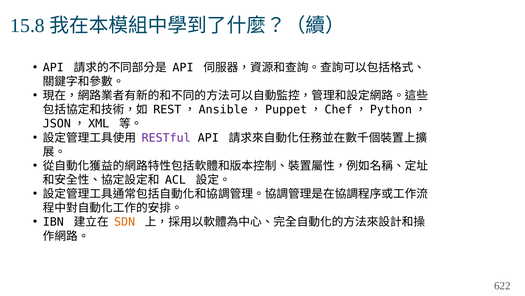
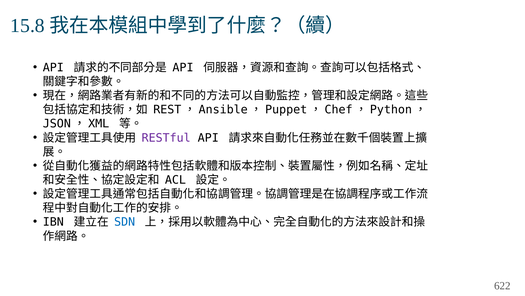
SDN colour: orange -> blue
